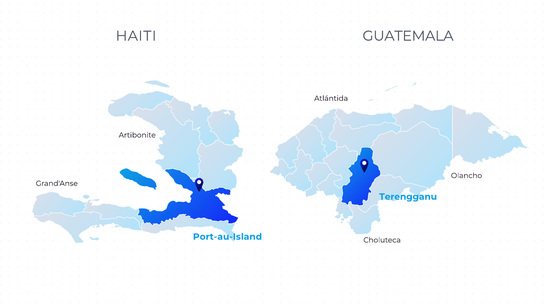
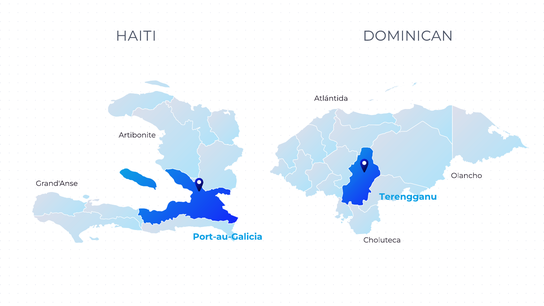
GUATEMALA: GUATEMALA -> DOMINICAN
Port-au-Island: Port-au-Island -> Port-au-Galicia
